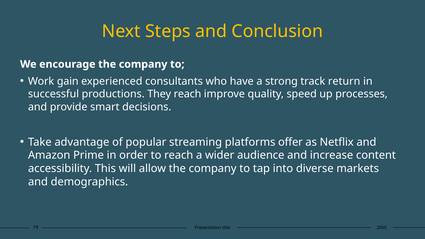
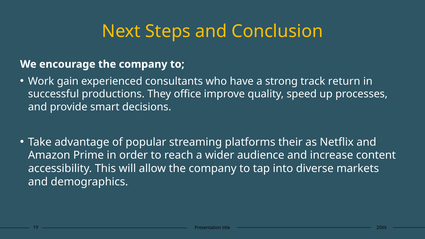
They reach: reach -> office
offer: offer -> their
